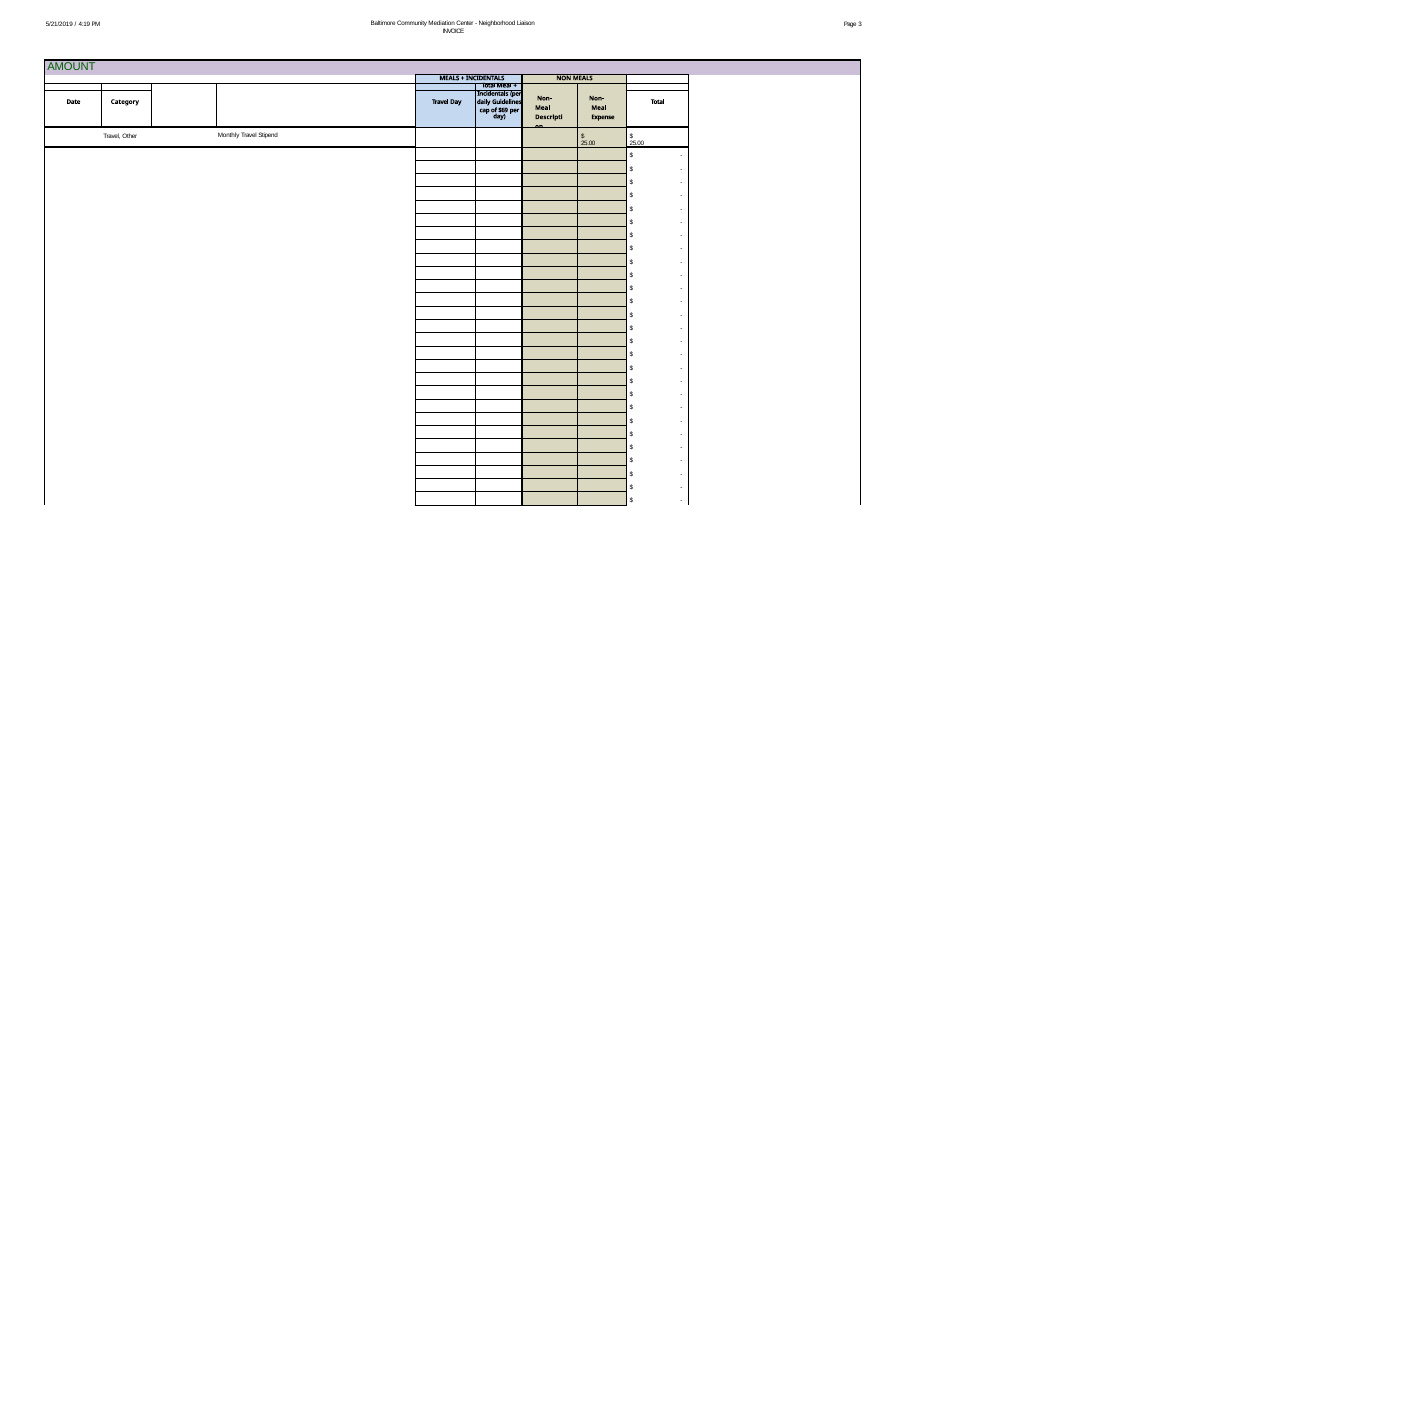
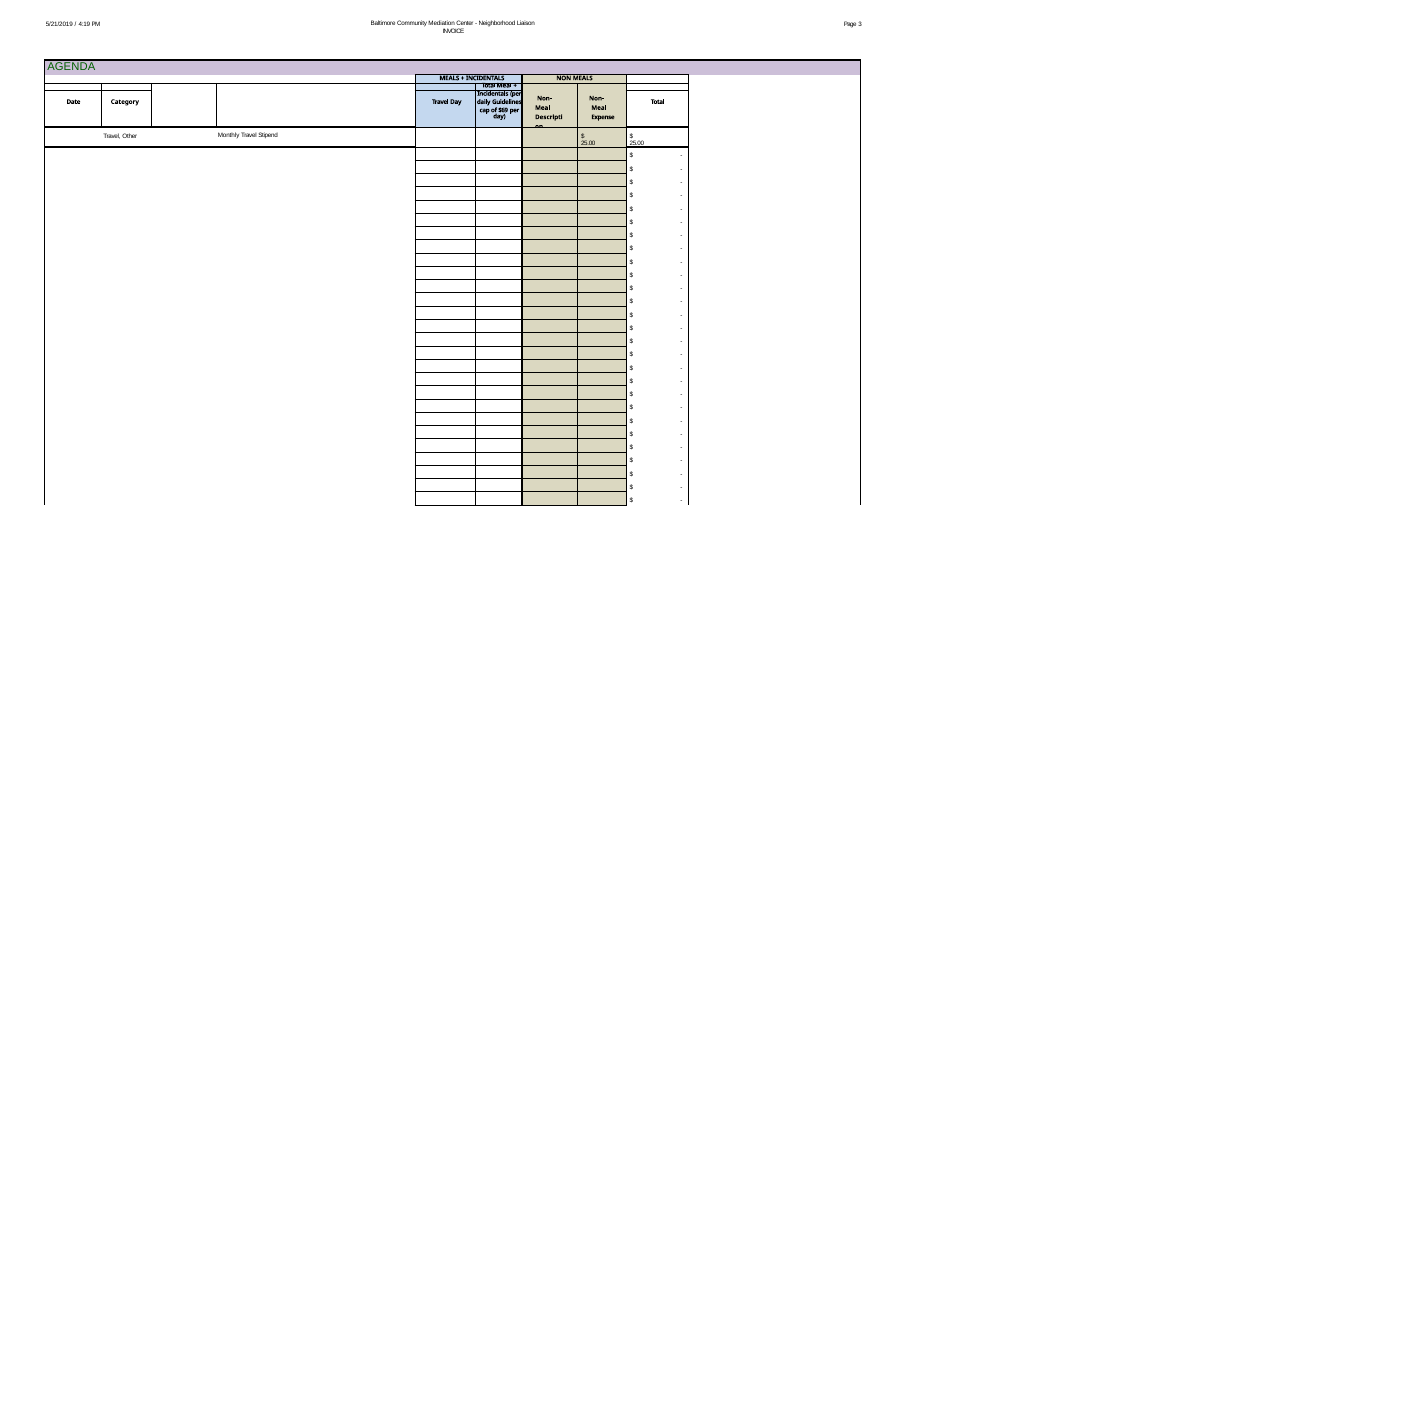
AMOUNT: AMOUNT -> AGENDA
